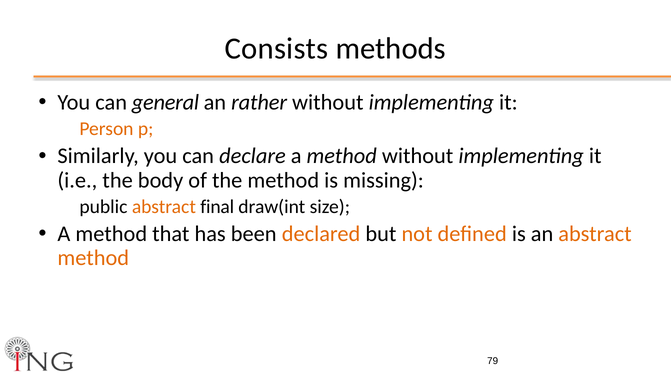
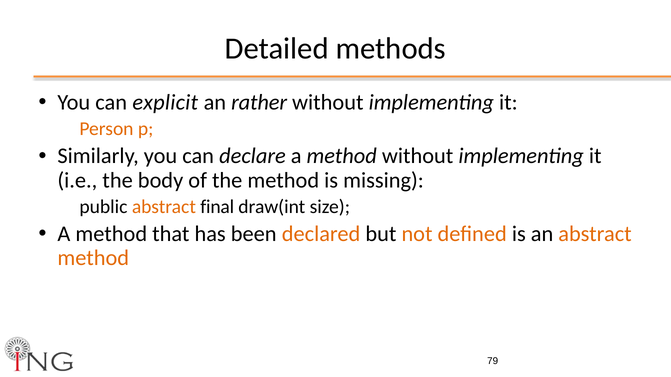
Consists: Consists -> Detailed
general: general -> explicit
